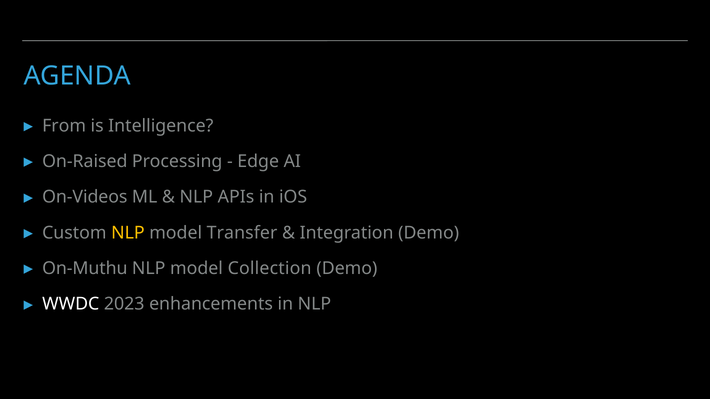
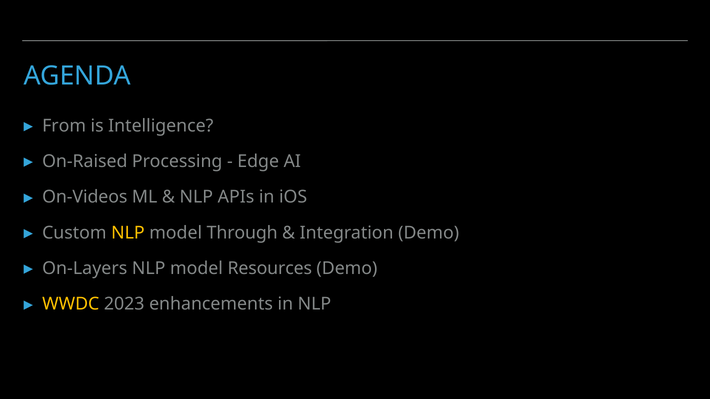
Transfer: Transfer -> Through
On-Muthu: On-Muthu -> On-Layers
Collection: Collection -> Resources
WWDC colour: white -> yellow
